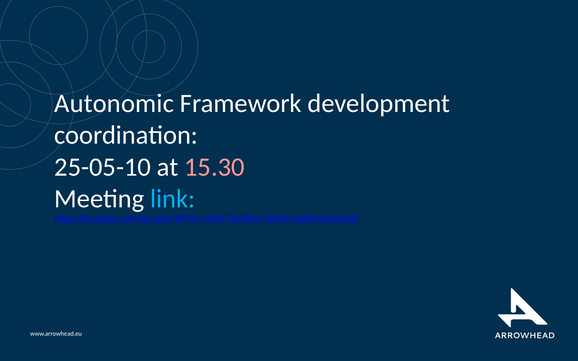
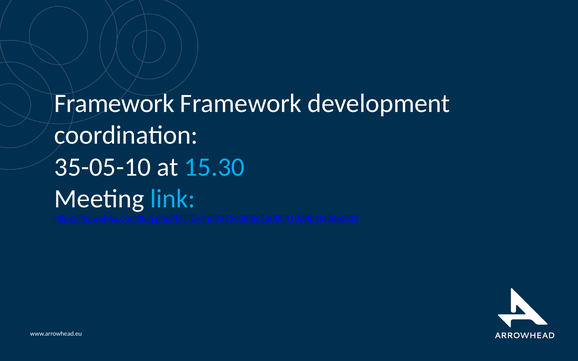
Autonomic at (114, 104): Autonomic -> Framework
25-05-10: 25-05-10 -> 35-05-10
15.30 colour: pink -> light blue
